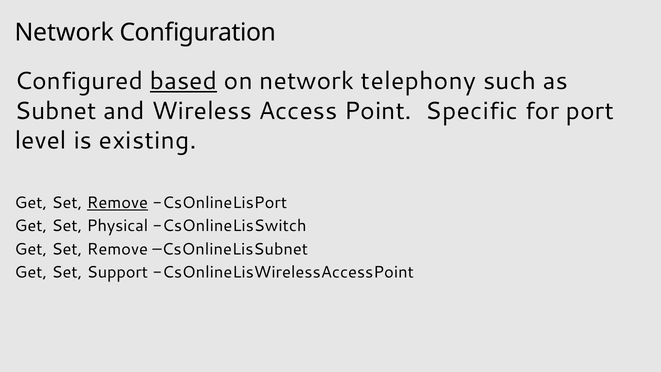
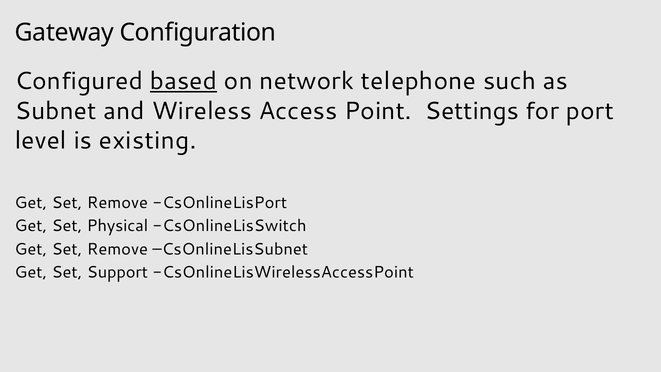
Network at (64, 33): Network -> Gateway
telephony: telephony -> telephone
Specific: Specific -> Settings
Remove at (117, 203) underline: present -> none
